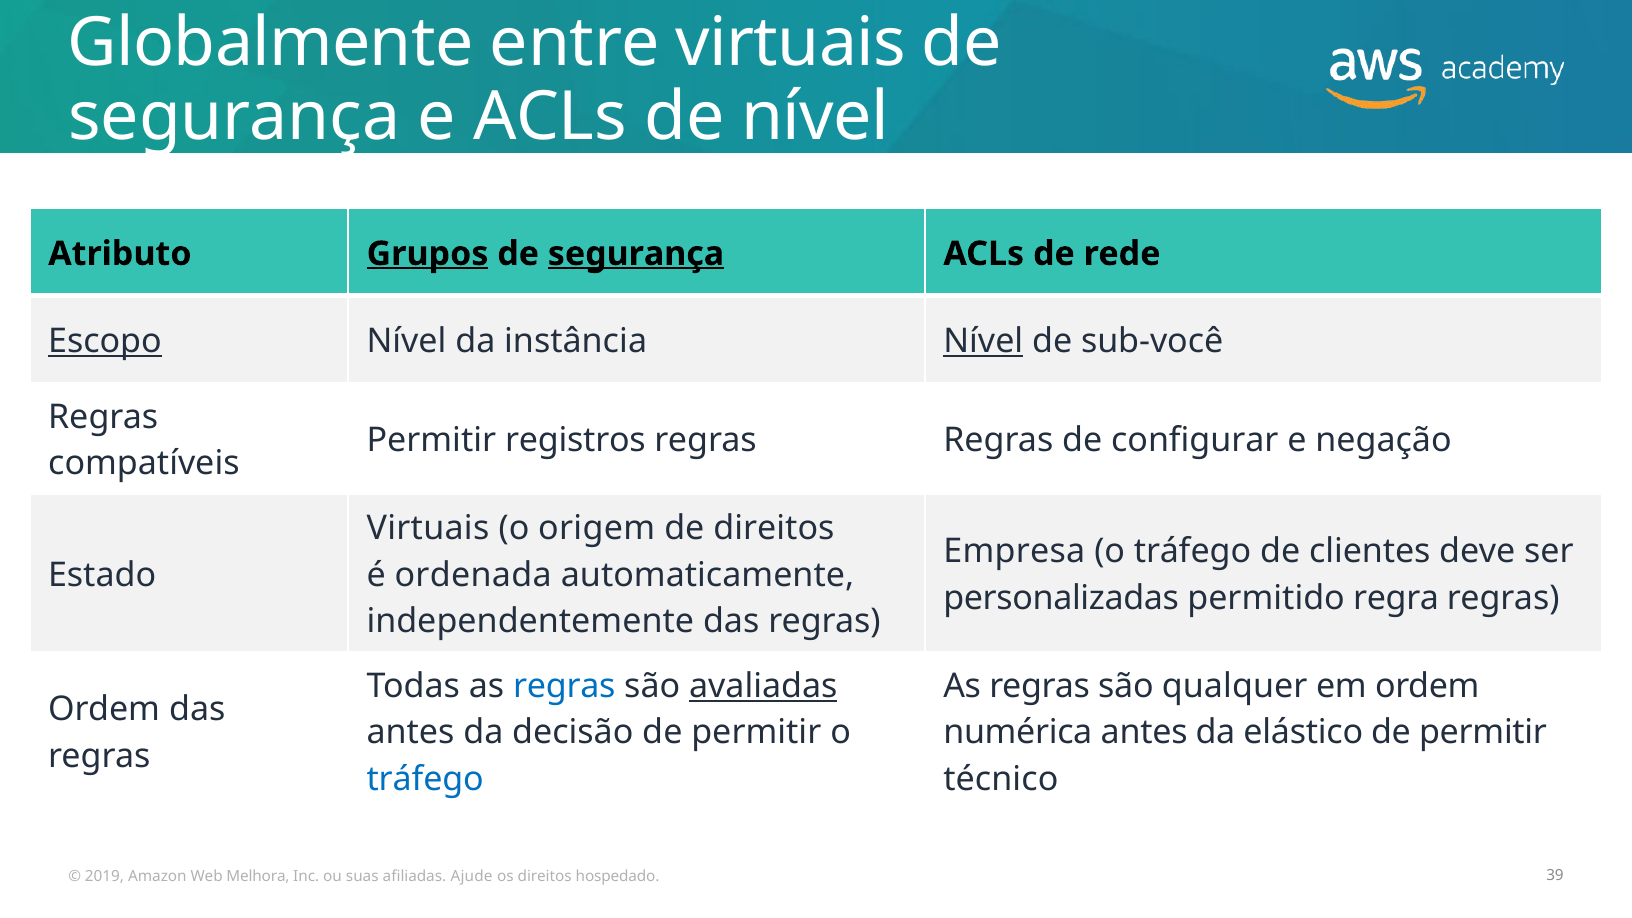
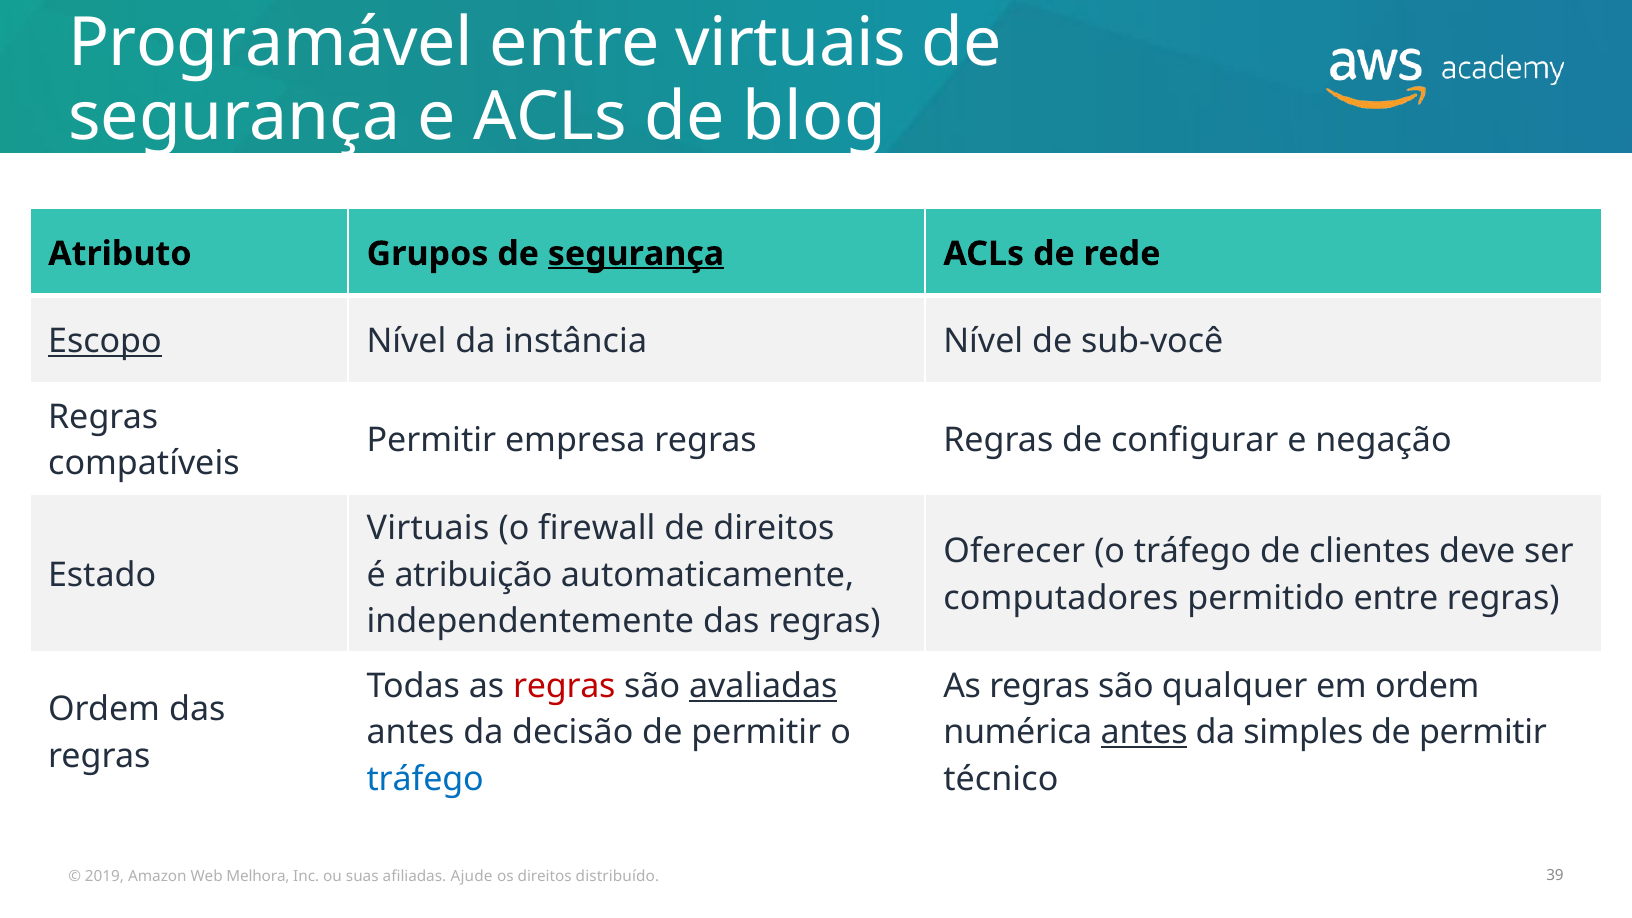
Globalmente: Globalmente -> Programável
de nível: nível -> blog
Grupos underline: present -> none
Nível at (983, 341) underline: present -> none
registros: registros -> empresa
origem: origem -> firewall
Empresa: Empresa -> Oferecer
ordenada: ordenada -> atribuição
personalizadas: personalizadas -> computadores
permitido regra: regra -> entre
regras at (564, 686) colour: blue -> red
antes at (1144, 733) underline: none -> present
elástico: elástico -> simples
hospedado: hospedado -> distribuído
